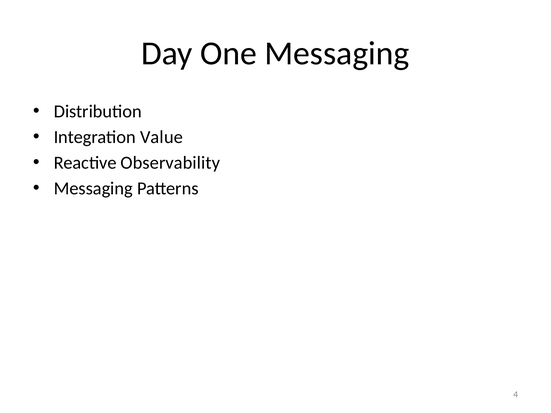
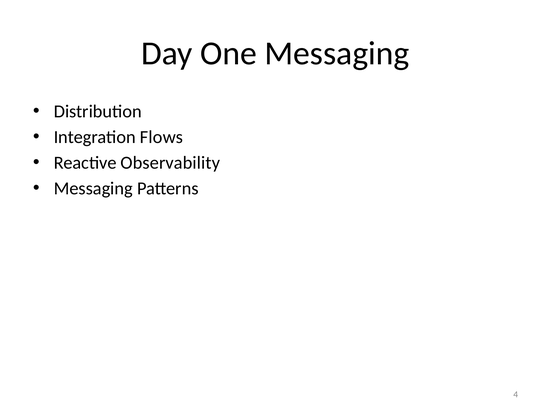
Value: Value -> Flows
